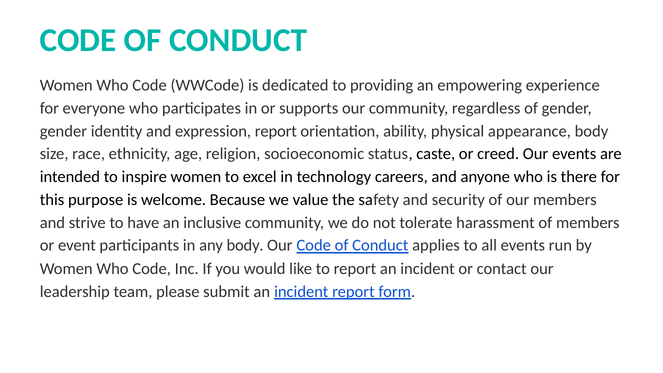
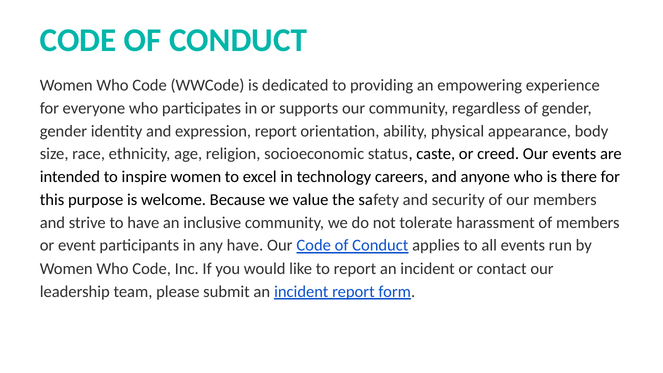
any body: body -> have
